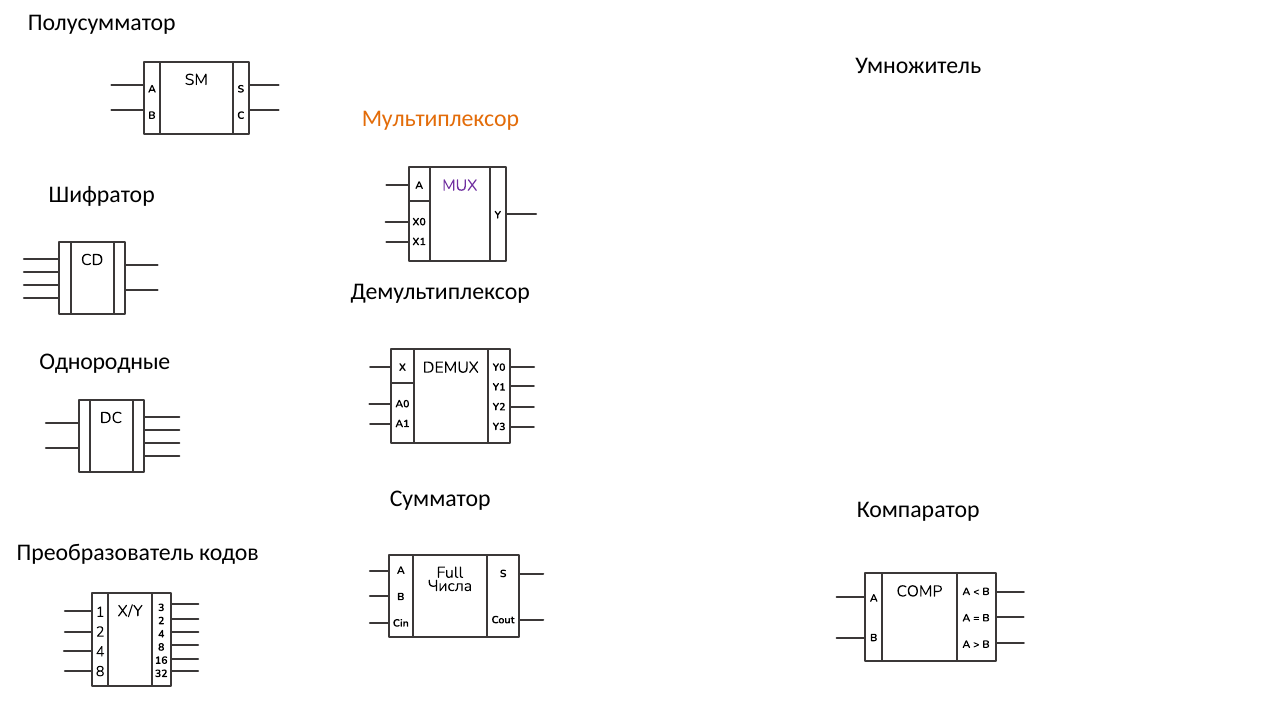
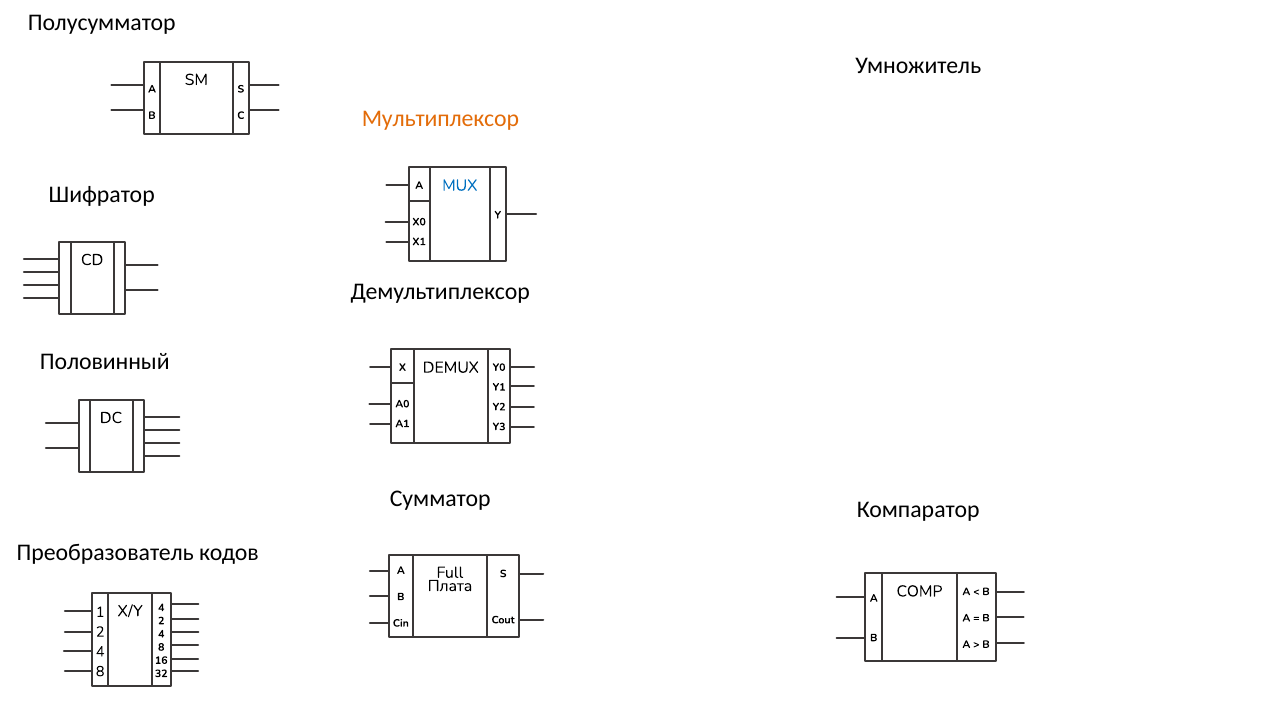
MUX colour: purple -> blue
Однородные: Однородные -> Половинный
Числа: Числа -> Плата
X/Y 3: 3 -> 4
